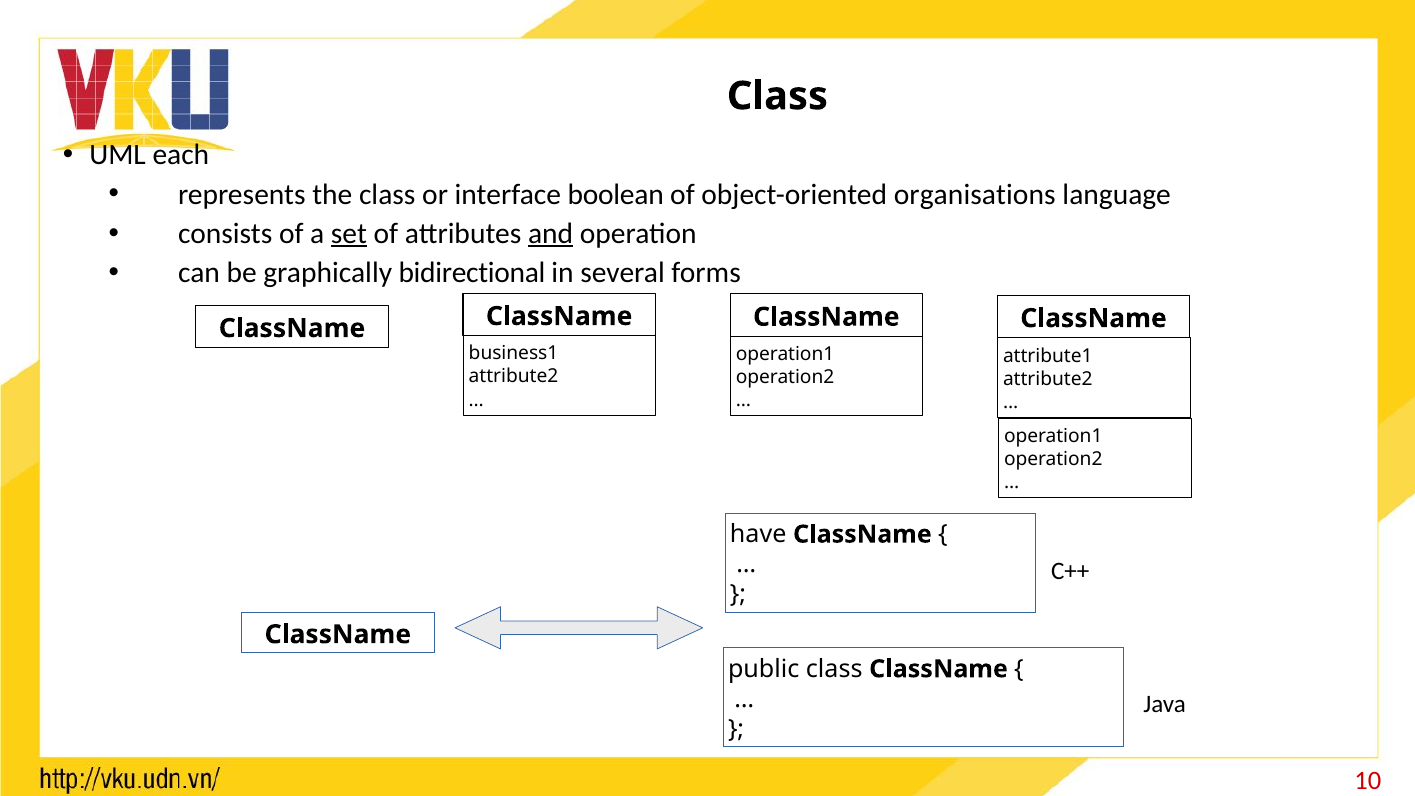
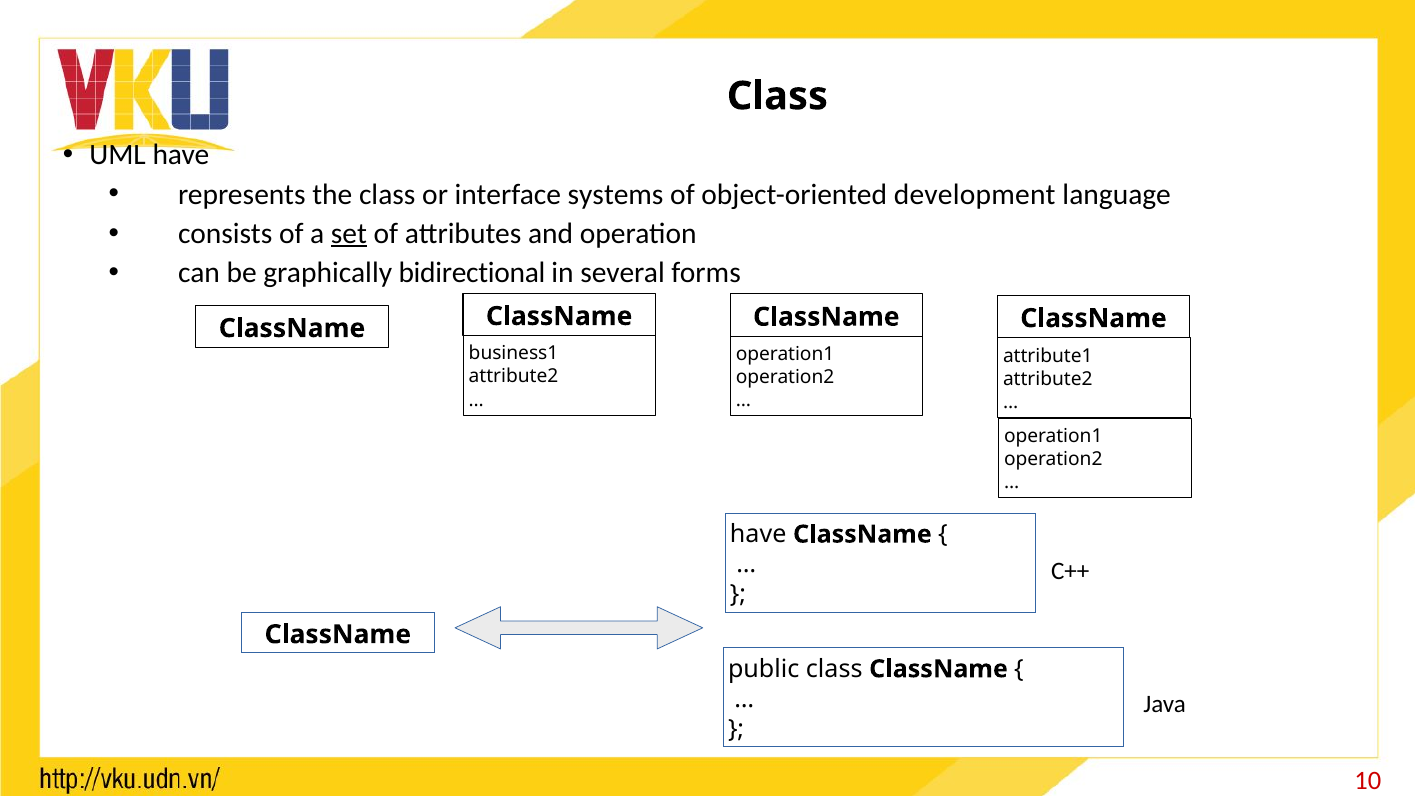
UML each: each -> have
boolean: boolean -> systems
organisations: organisations -> development
and underline: present -> none
